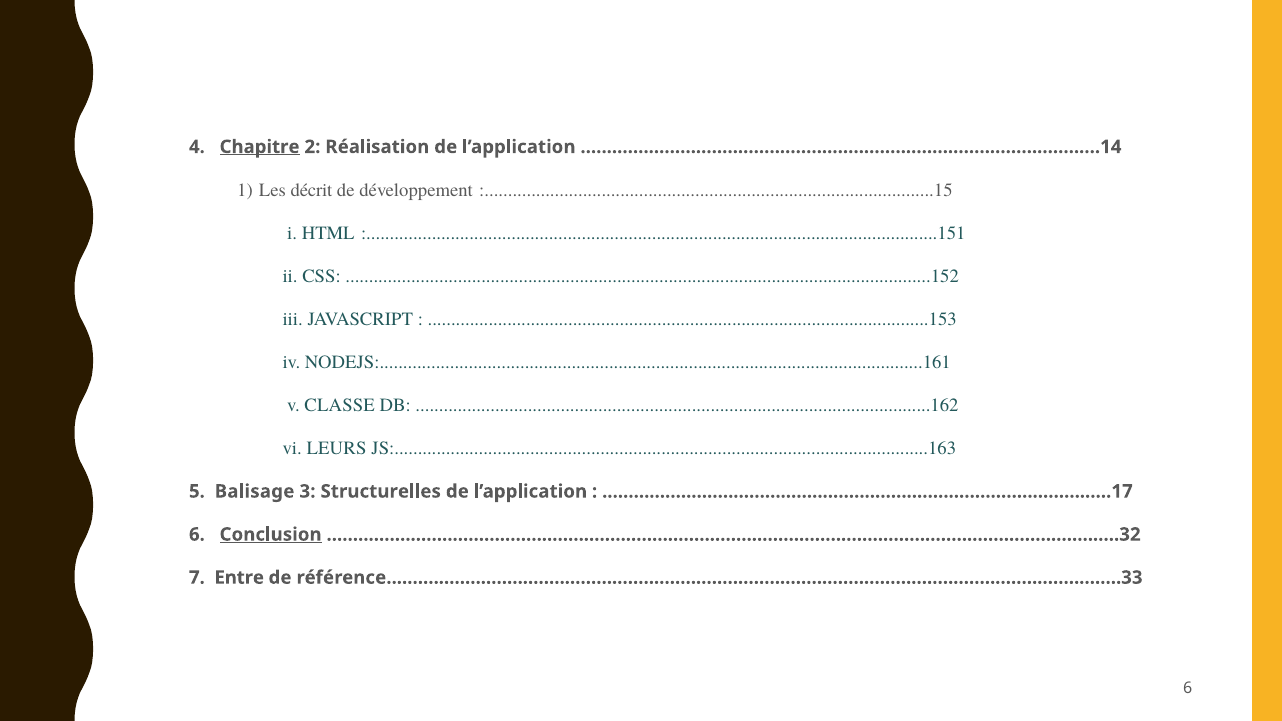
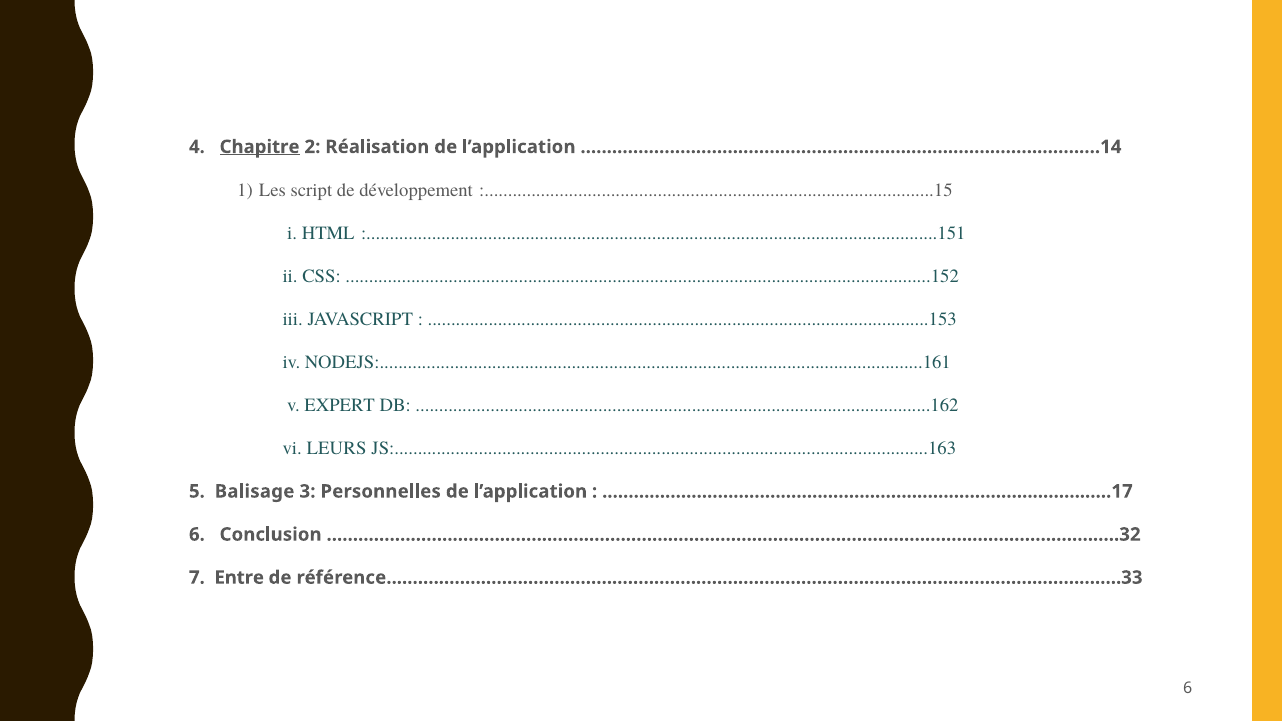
décrit: décrit -> script
CLASSE: CLASSE -> EXPERT
Structurelles: Structurelles -> Personnelles
Conclusion underline: present -> none
